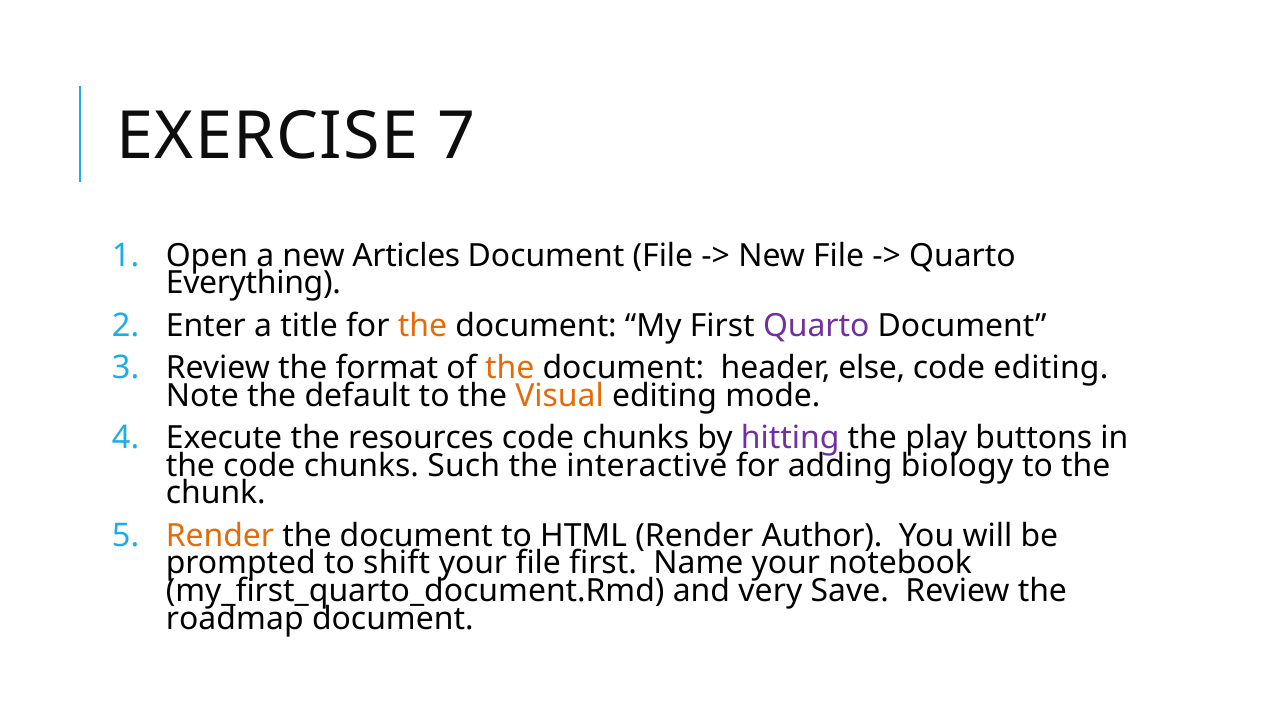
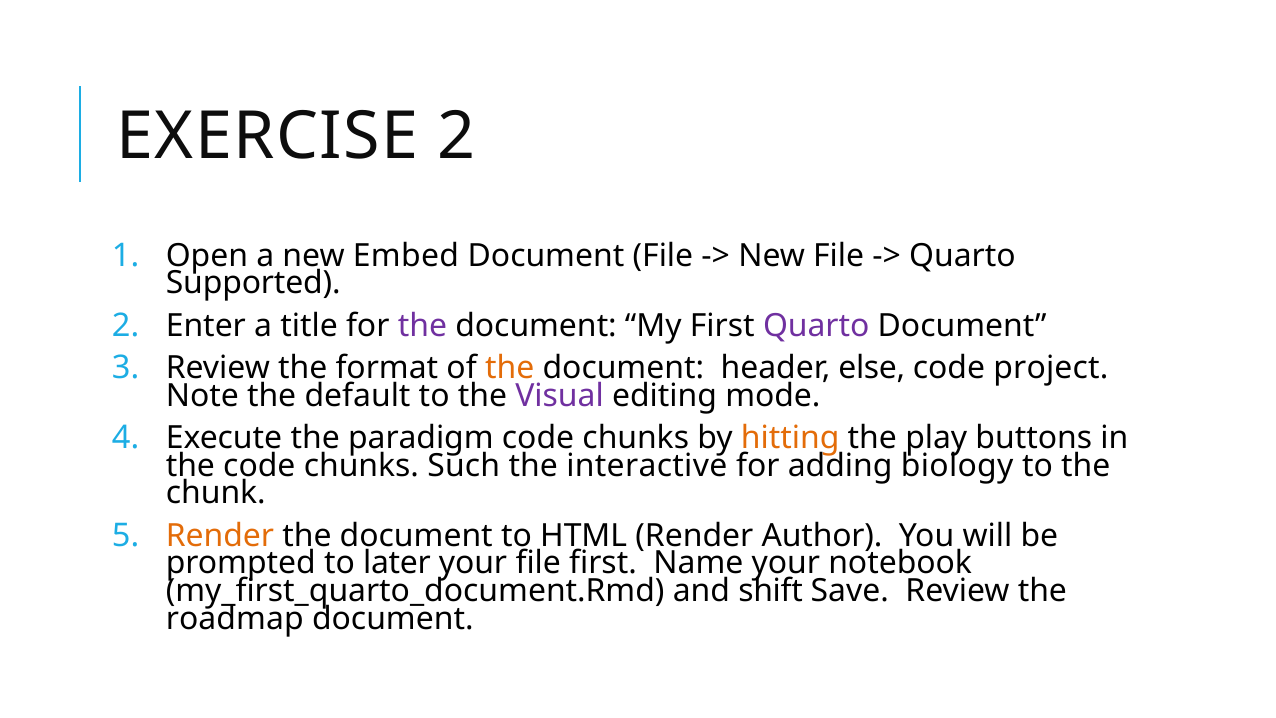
EXERCISE 7: 7 -> 2
Articles: Articles -> Embed
Everything: Everything -> Supported
the at (422, 326) colour: orange -> purple
code editing: editing -> project
Visual colour: orange -> purple
resources: resources -> paradigm
hitting colour: purple -> orange
shift: shift -> later
very: very -> shift
